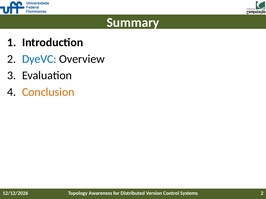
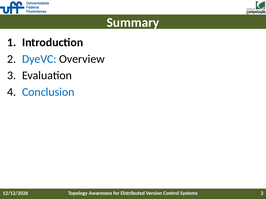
Conclusion colour: orange -> blue
